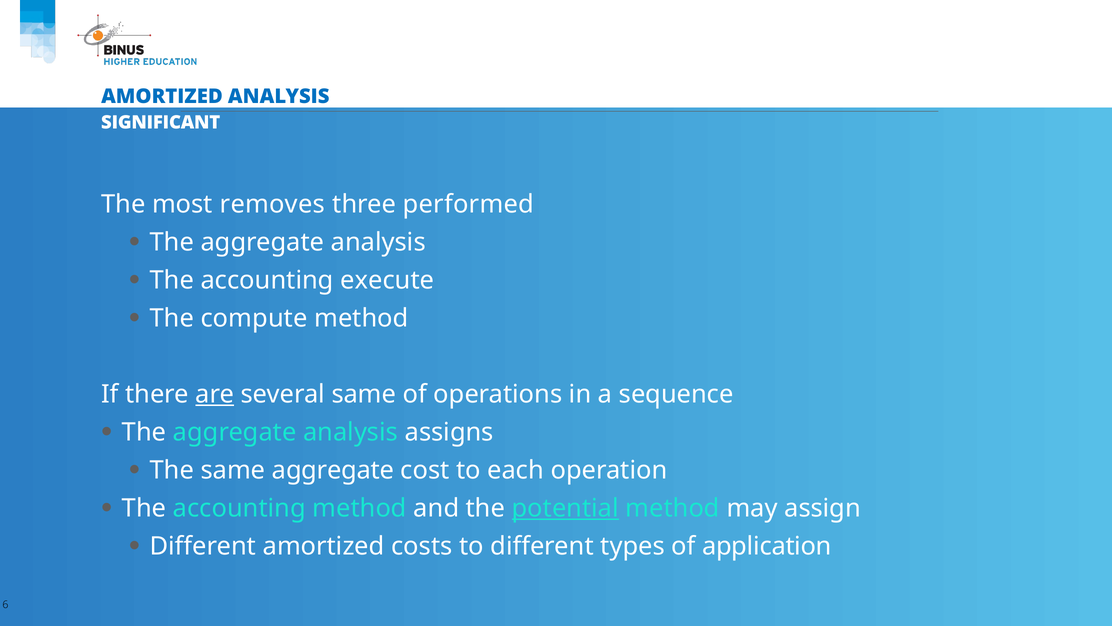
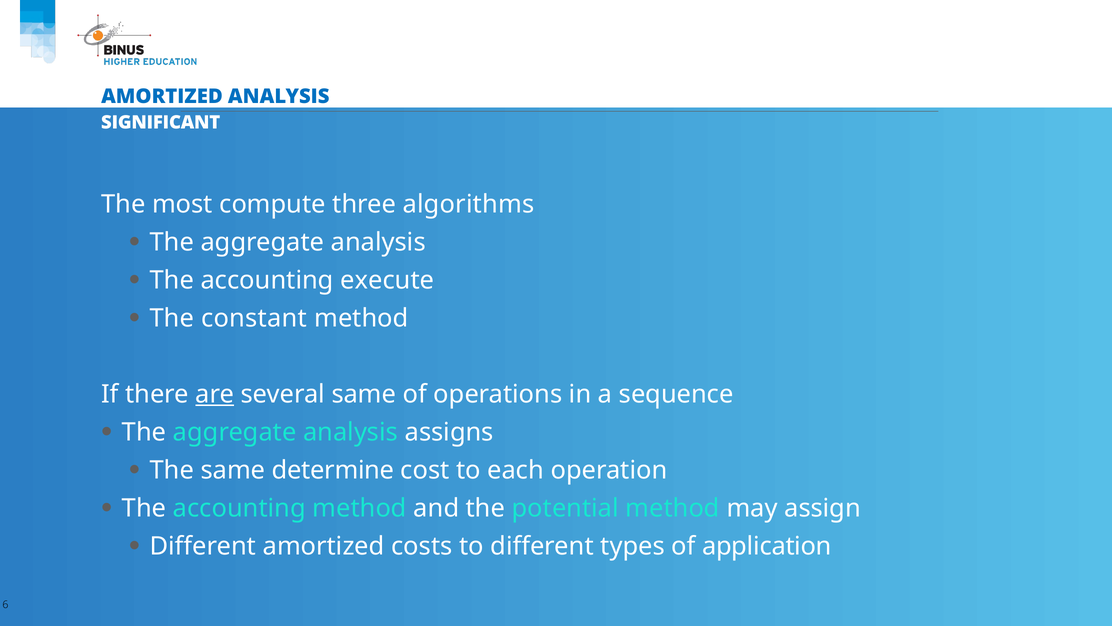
removes: removes -> compute
performed: performed -> algorithms
compute: compute -> constant
same aggregate: aggregate -> determine
potential underline: present -> none
